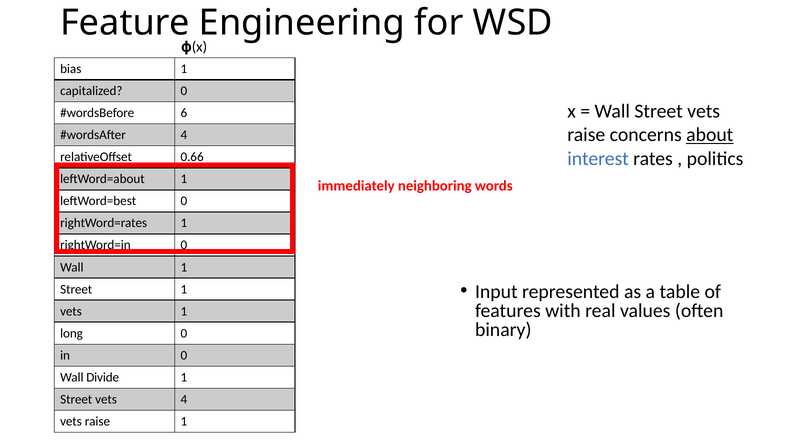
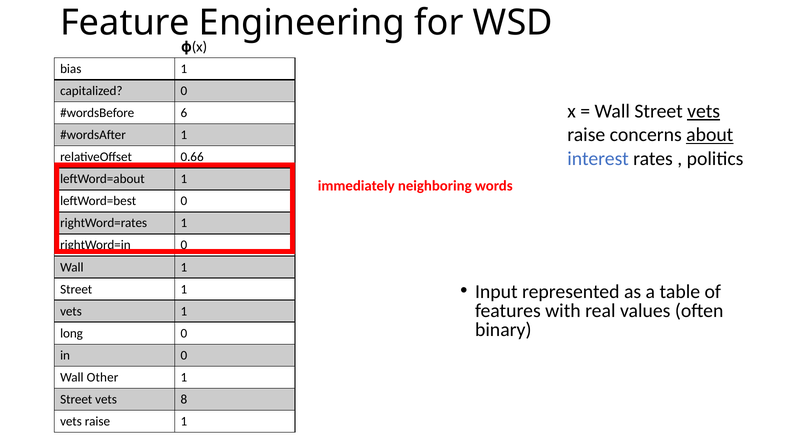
vets at (704, 111) underline: none -> present
4 at (184, 135): 4 -> 1
Divide: Divide -> Other
vets 4: 4 -> 8
